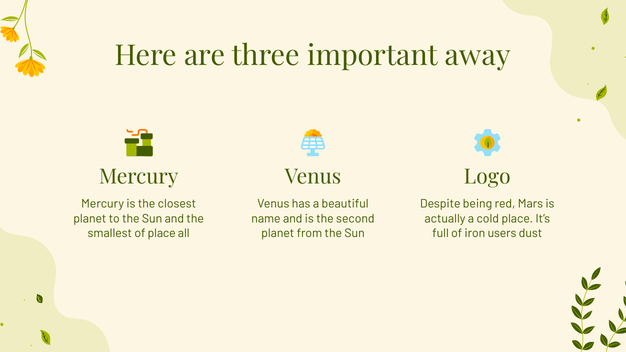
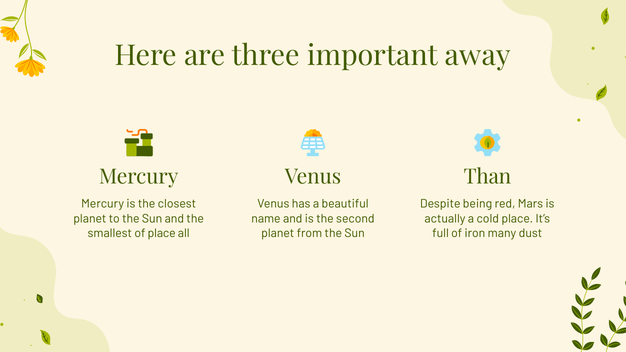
Logo: Logo -> Than
users: users -> many
